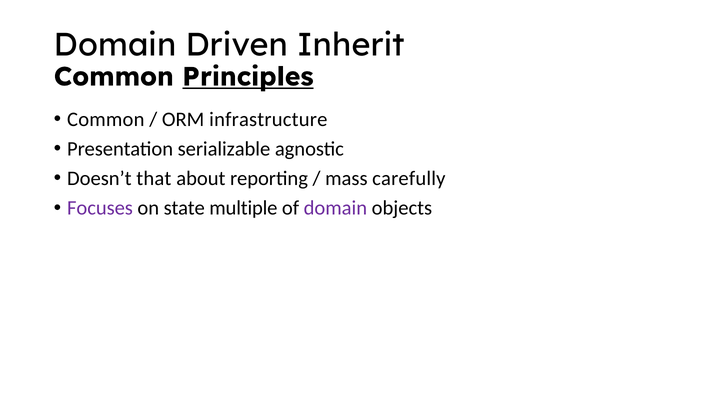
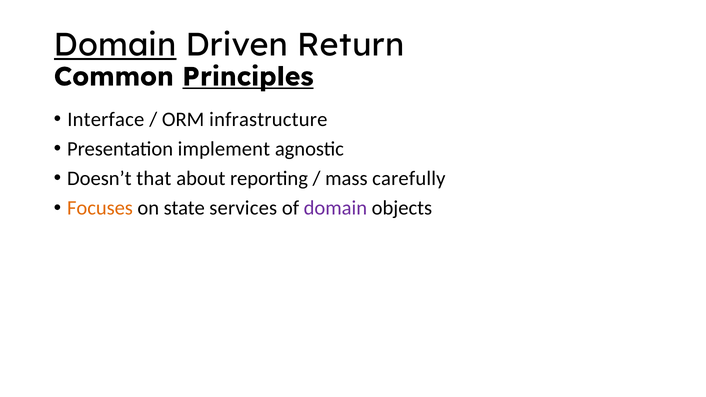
Domain at (115, 45) underline: none -> present
Inherit: Inherit -> Return
Common at (106, 119): Common -> Interface
serializable: serializable -> implement
Focuses colour: purple -> orange
multiple: multiple -> services
